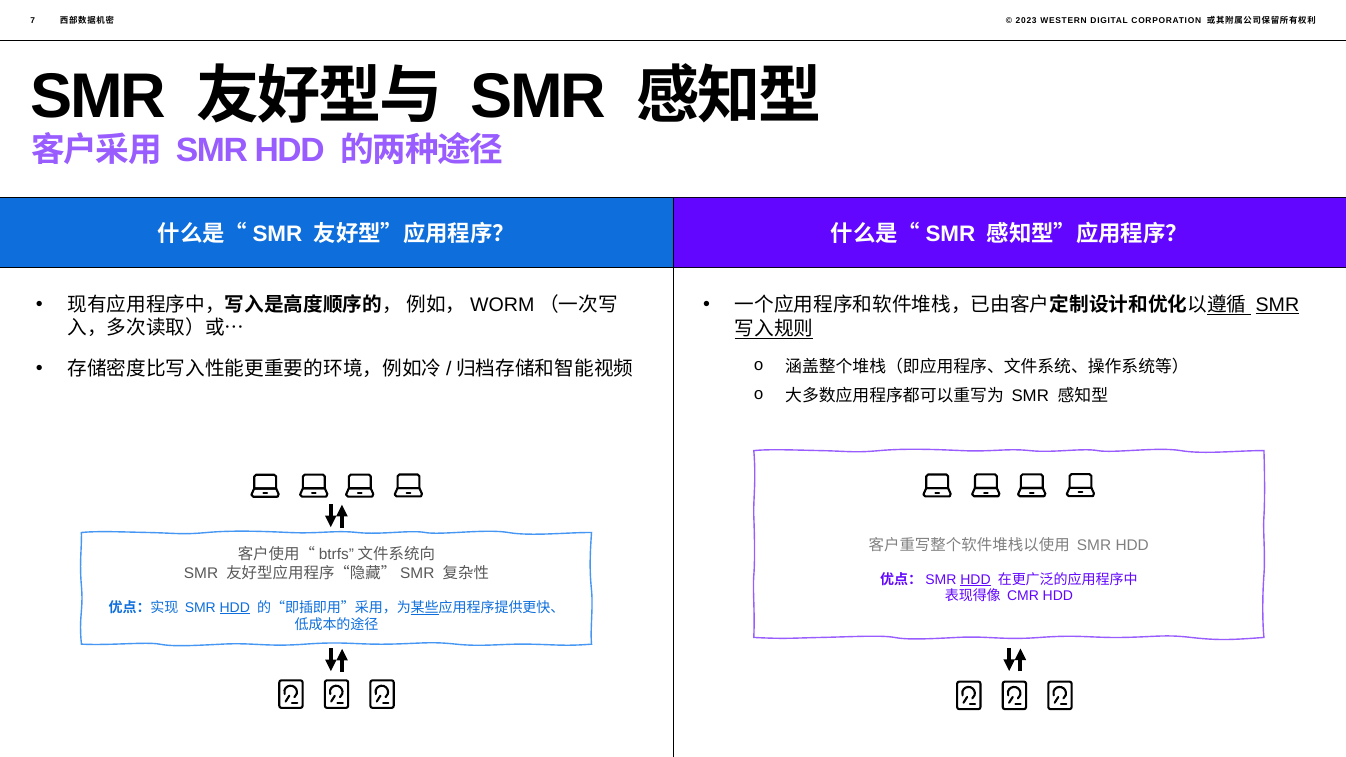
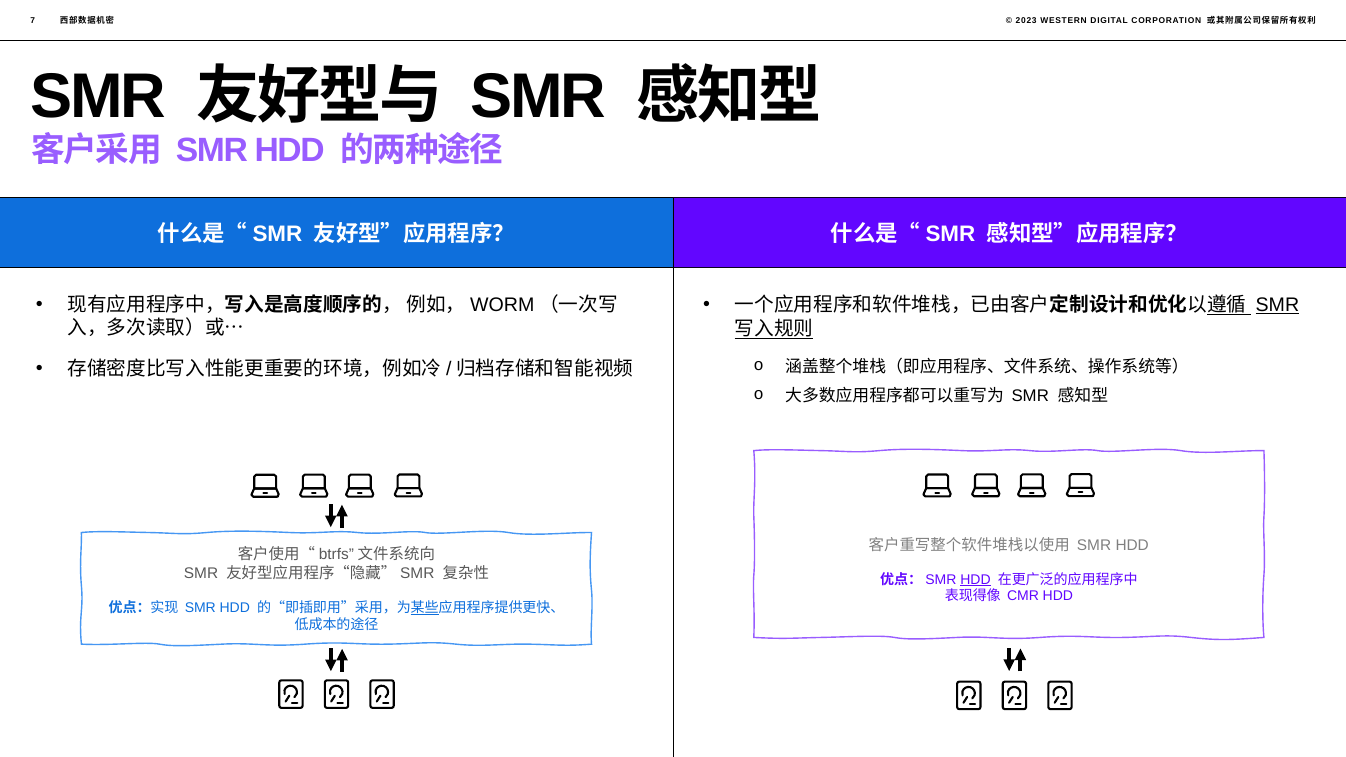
HDD at (235, 608) underline: present -> none
